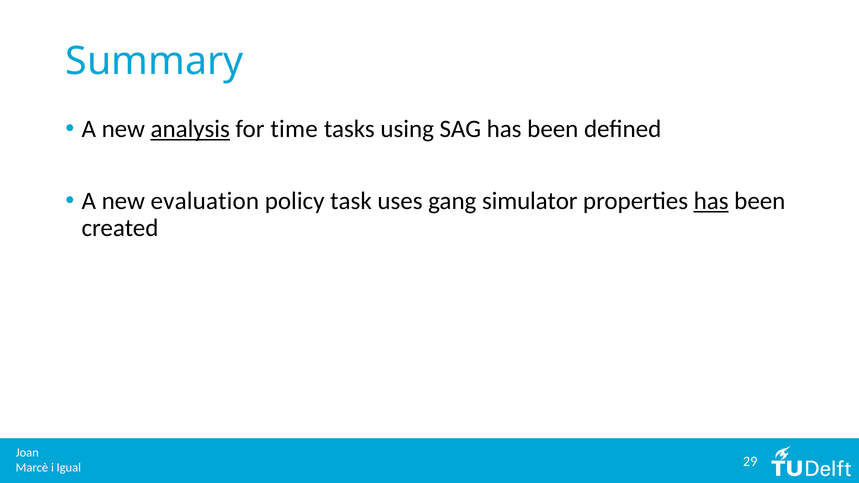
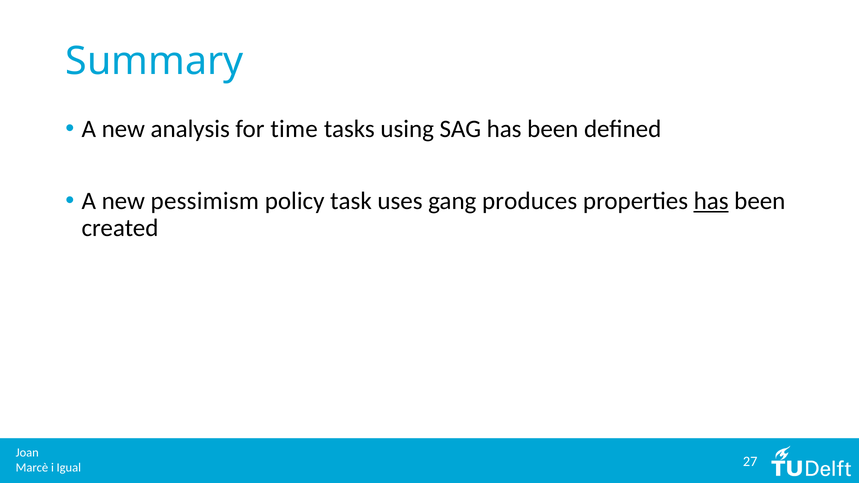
analysis underline: present -> none
evaluation: evaluation -> pessimism
simulator: simulator -> produces
29: 29 -> 27
